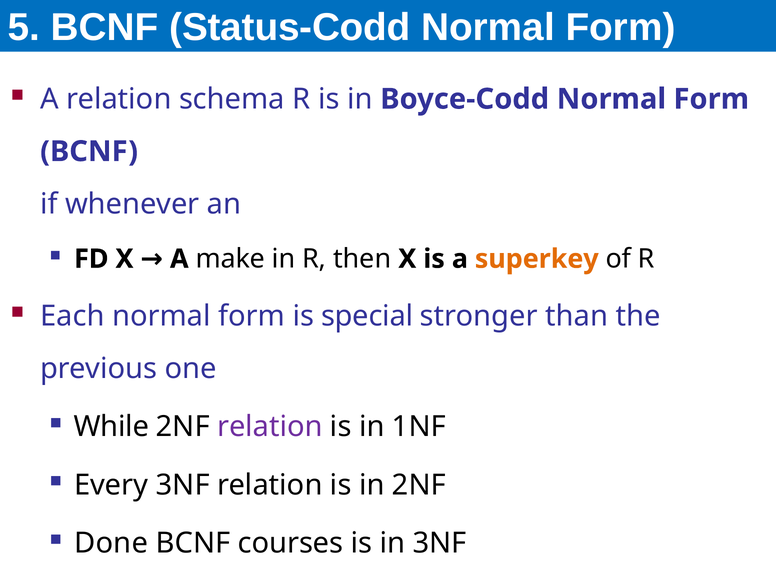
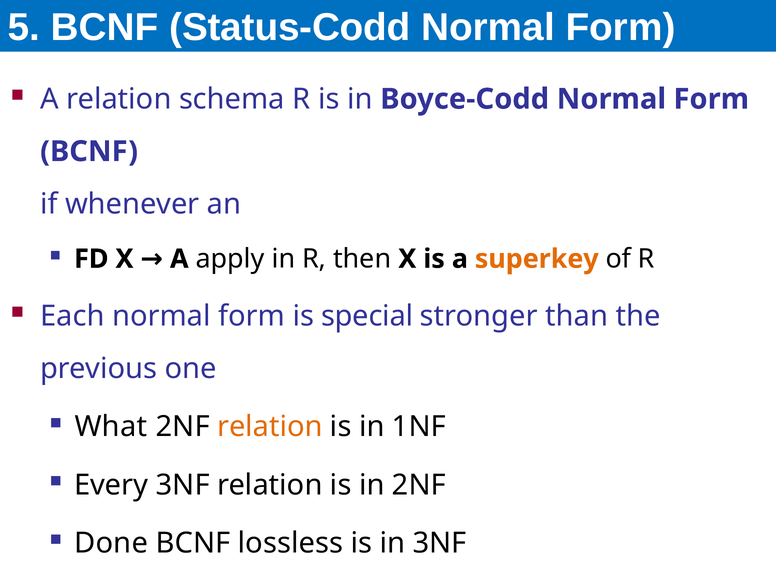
make: make -> apply
While: While -> What
relation at (270, 427) colour: purple -> orange
courses: courses -> lossless
